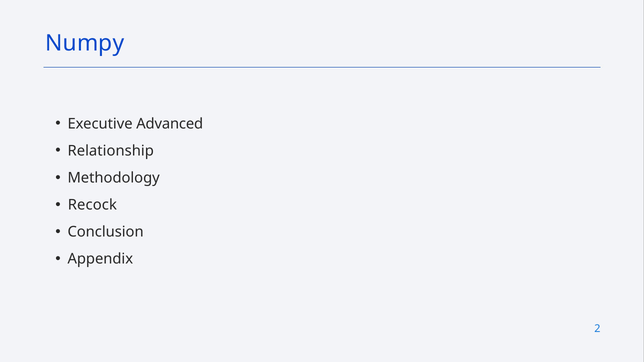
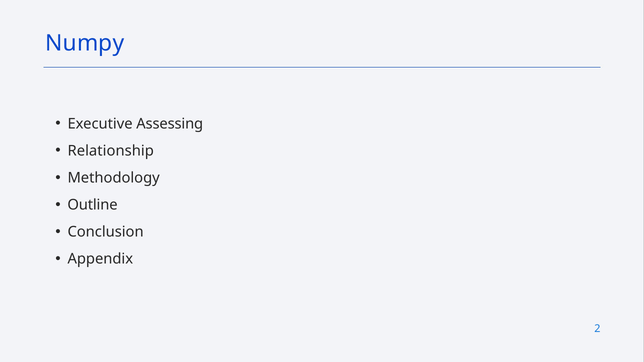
Advanced: Advanced -> Assessing
Recock: Recock -> Outline
